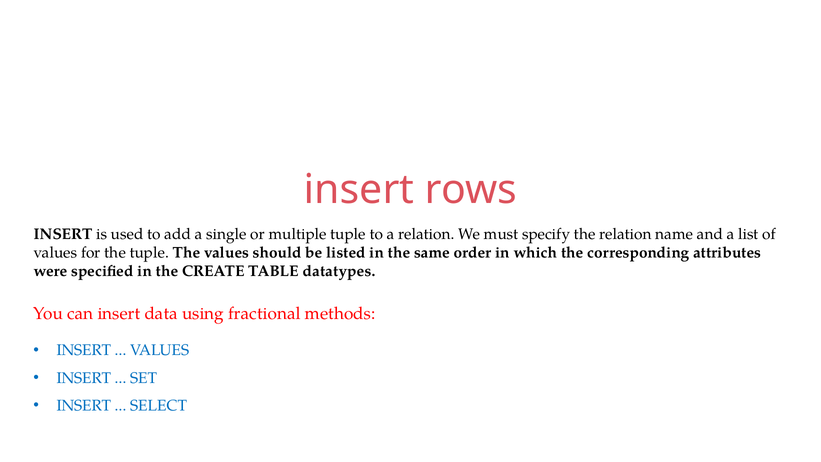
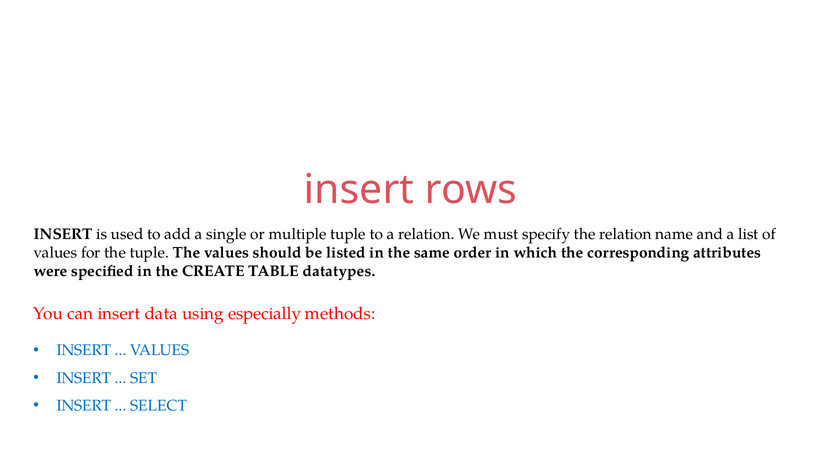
fractional: fractional -> especially
